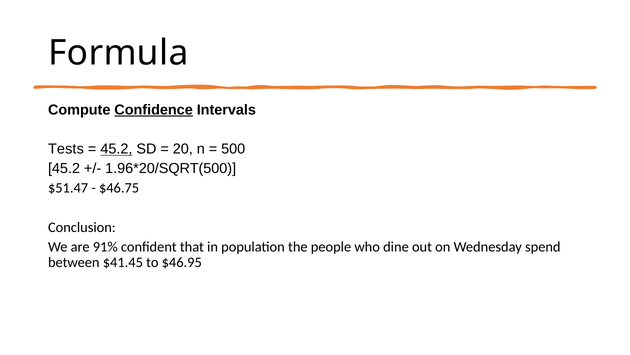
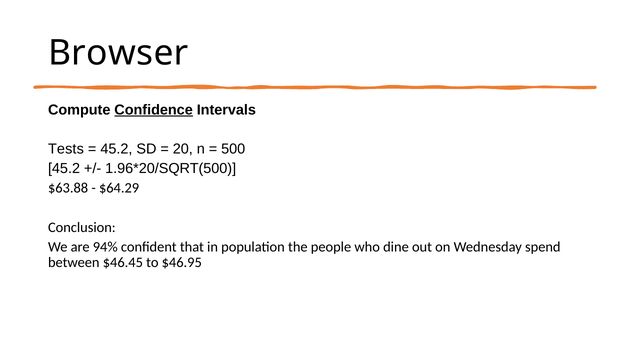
Formula: Formula -> Browser
45.2 at (116, 149) underline: present -> none
$51.47: $51.47 -> $63.88
$46.75: $46.75 -> $64.29
91%: 91% -> 94%
$41.45: $41.45 -> $46.45
